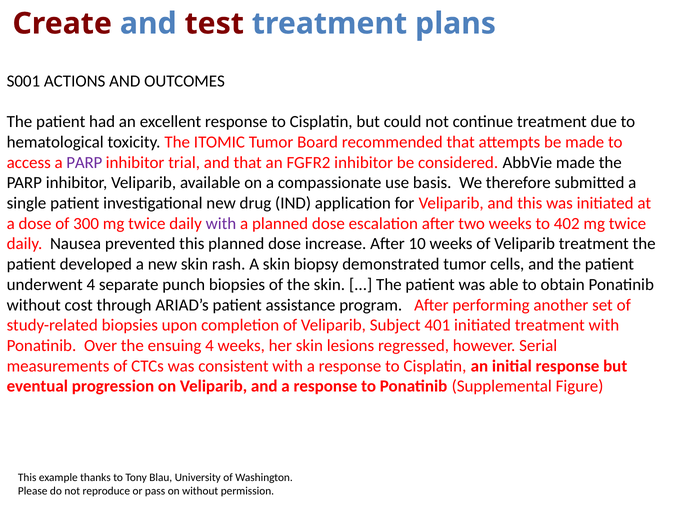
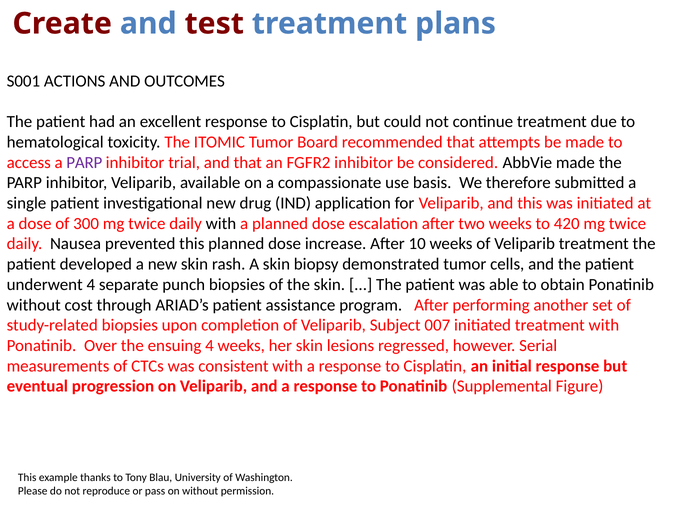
with at (221, 224) colour: purple -> black
402: 402 -> 420
401: 401 -> 007
